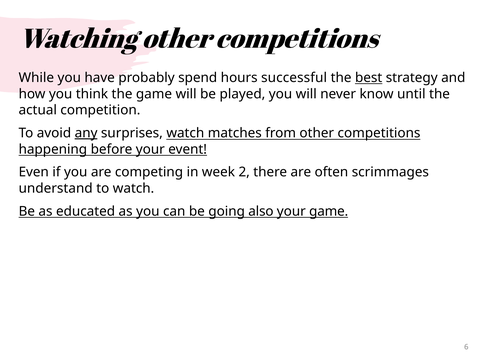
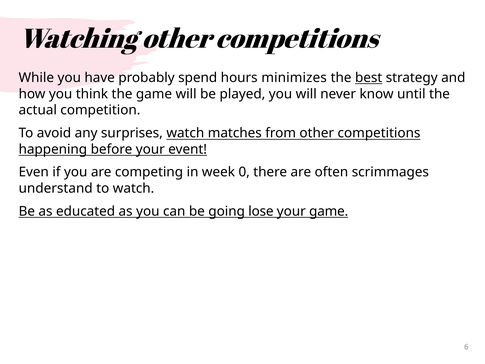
successful: successful -> minimizes
any underline: present -> none
2: 2 -> 0
also: also -> lose
